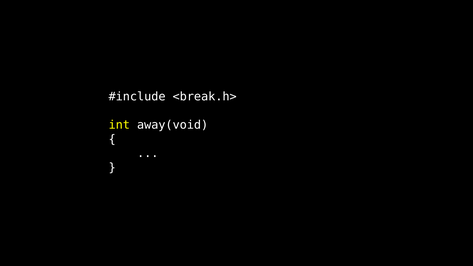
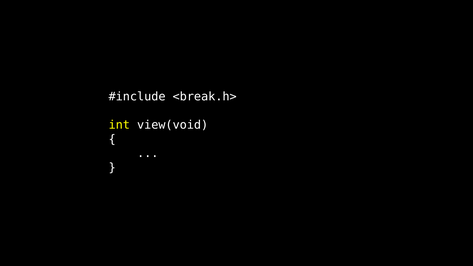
away(void: away(void -> view(void
